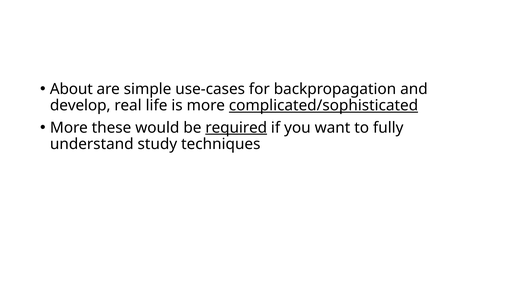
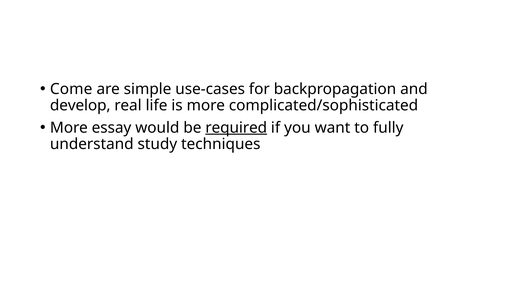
About: About -> Come
complicated/sophisticated underline: present -> none
these: these -> essay
